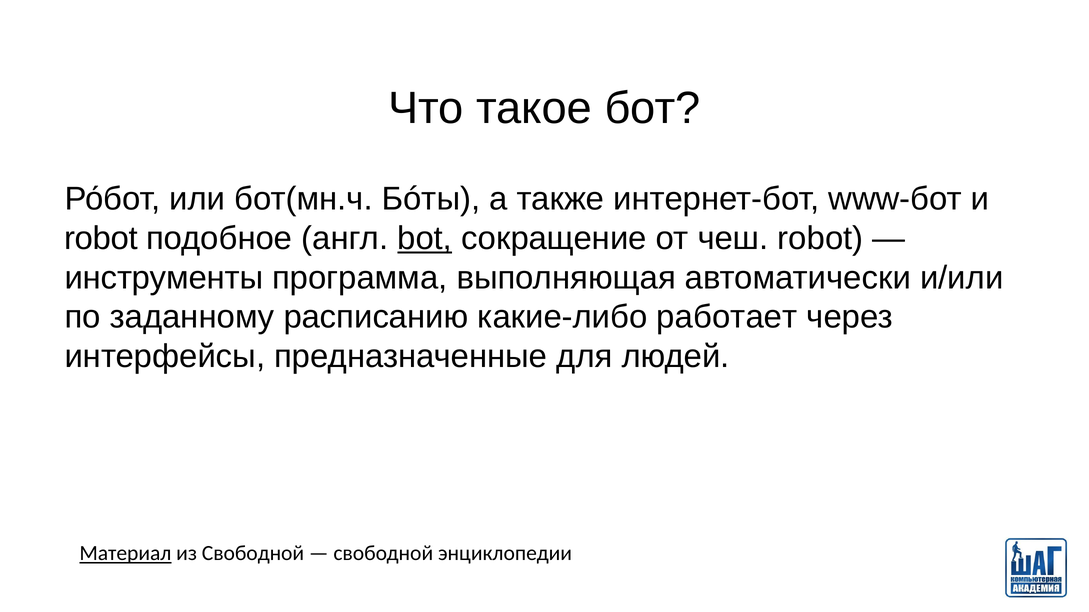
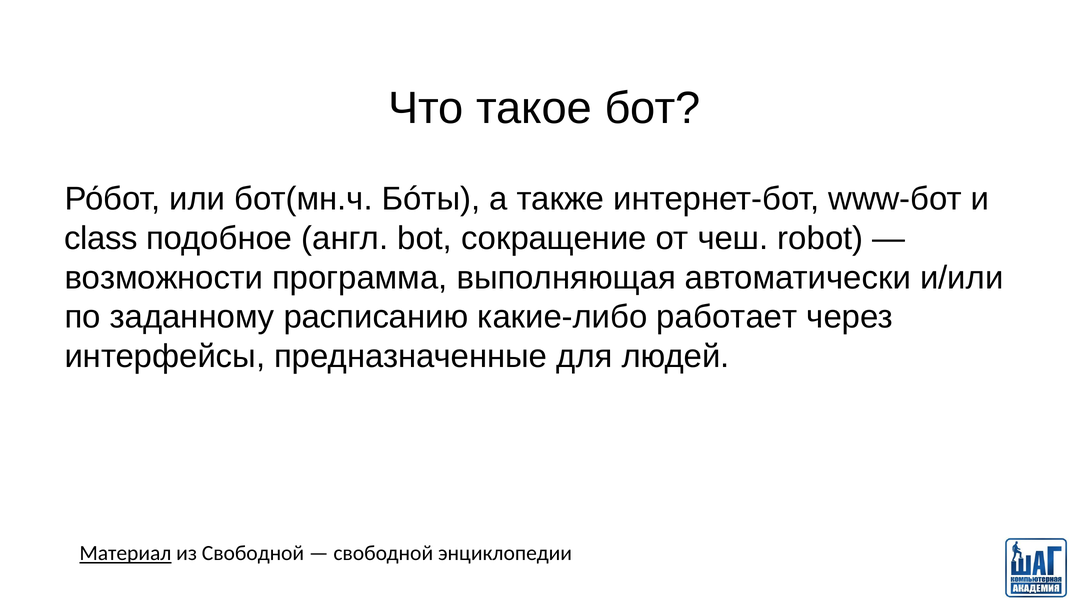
robot at (101, 238): robot -> class
bot underline: present -> none
инструменты: инструменты -> возможности
